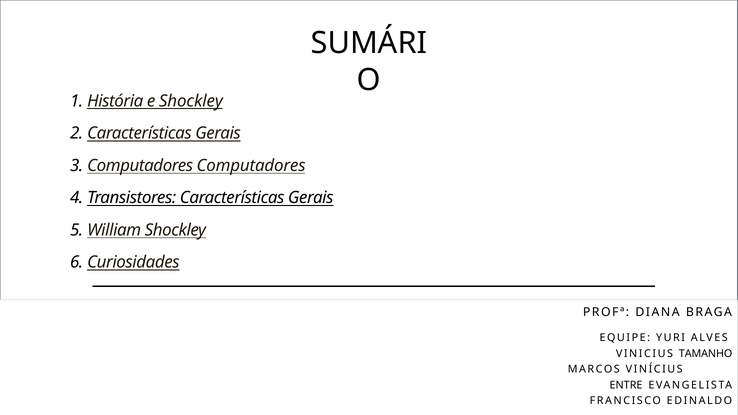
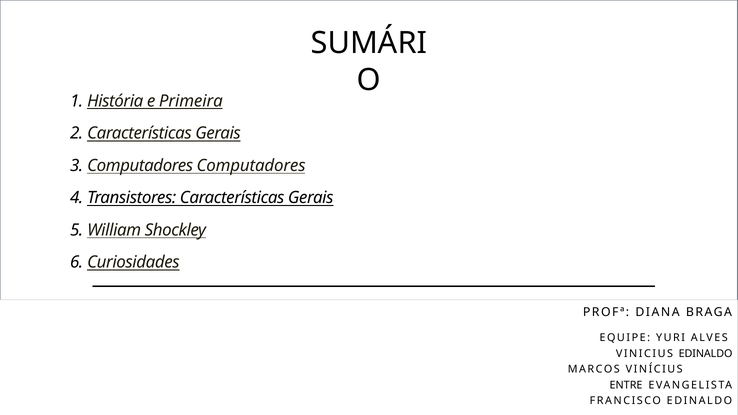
e Shockley: Shockley -> Primeira
VINICIUS TAMANHO: TAMANHO -> EDINALDO
